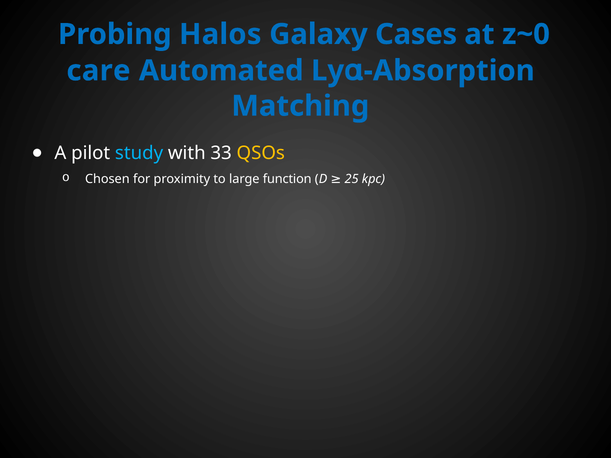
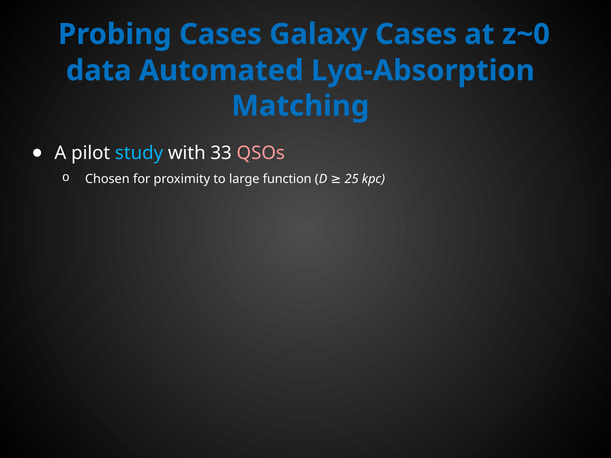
Probing Halos: Halos -> Cases
care: care -> data
QSOs colour: yellow -> pink
